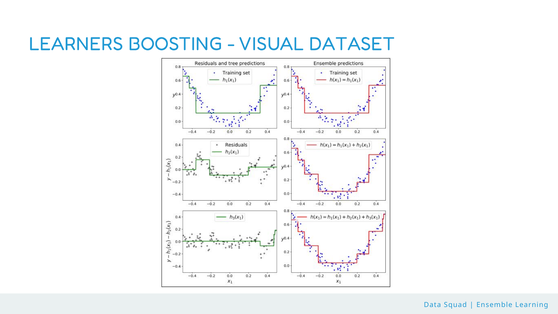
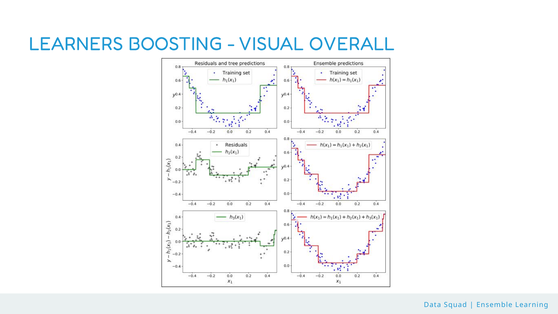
DATASET: DATASET -> OVERALL
